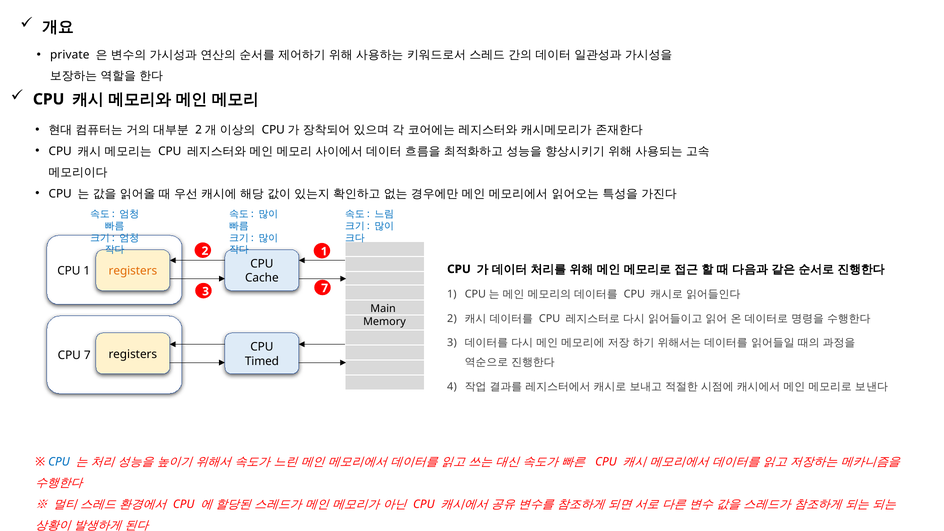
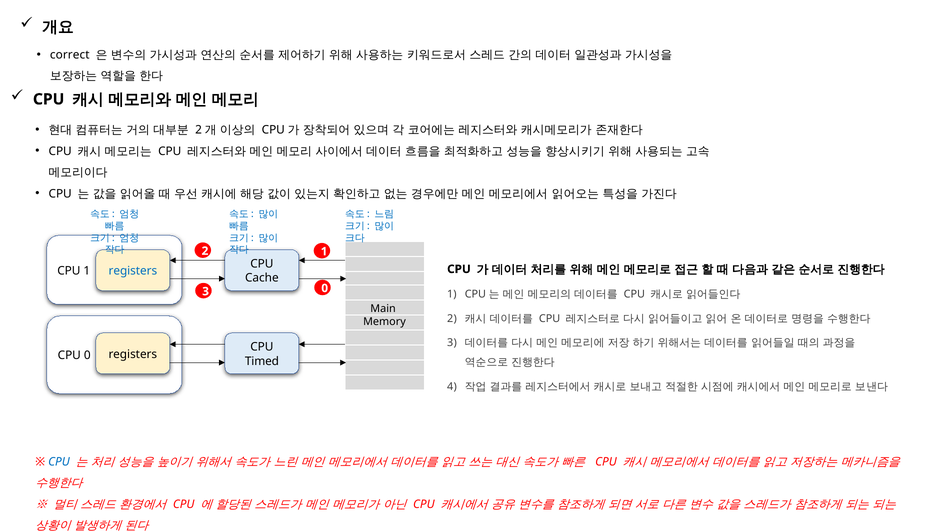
private: private -> correct
registers at (133, 271) colour: orange -> blue
3 7: 7 -> 0
CPU 7: 7 -> 0
